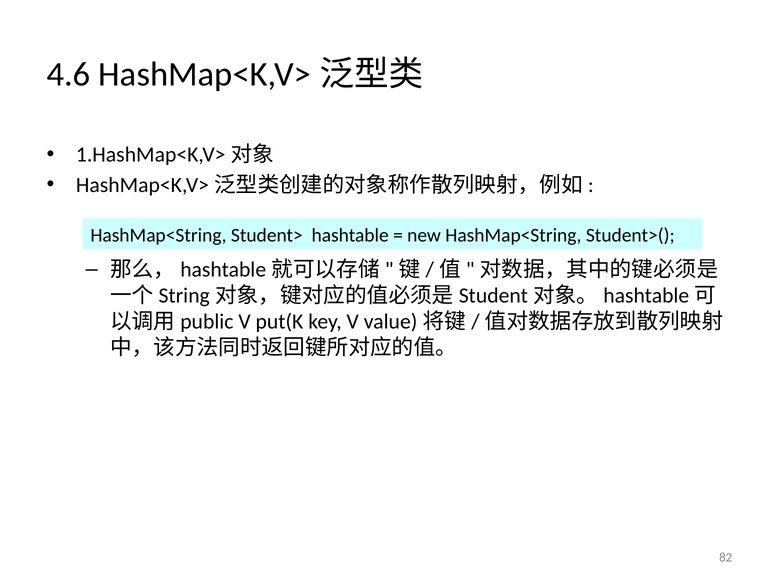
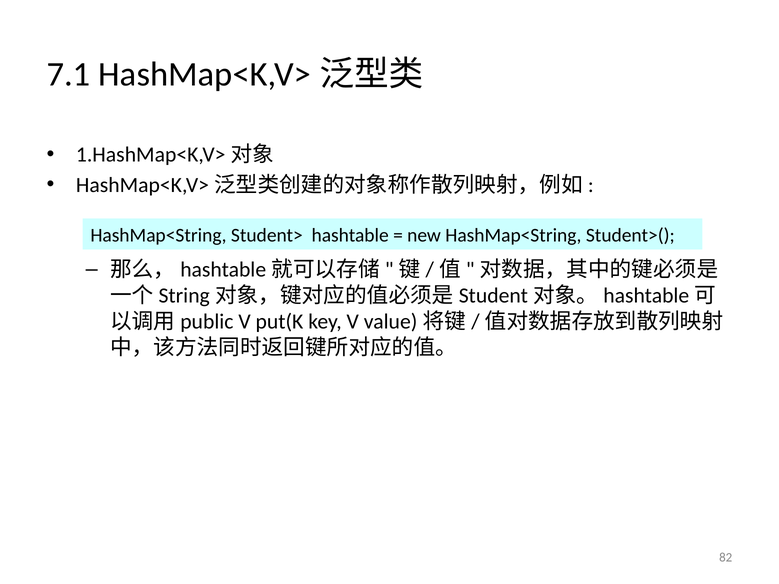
4.6: 4.6 -> 7.1
